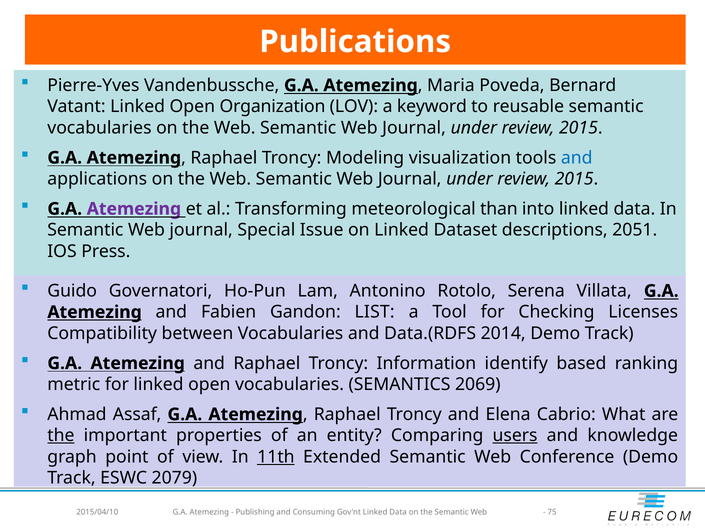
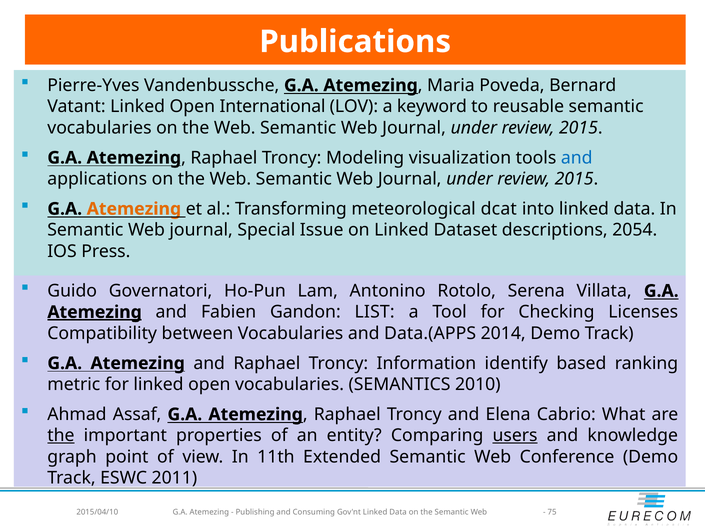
Organization: Organization -> International
Atemezing at (134, 209) colour: purple -> orange
than: than -> dcat
2051: 2051 -> 2054
Atemezing at (95, 312) underline: none -> present
Data.(RDFS: Data.(RDFS -> Data.(APPS
2069: 2069 -> 2010
11th underline: present -> none
2079: 2079 -> 2011
